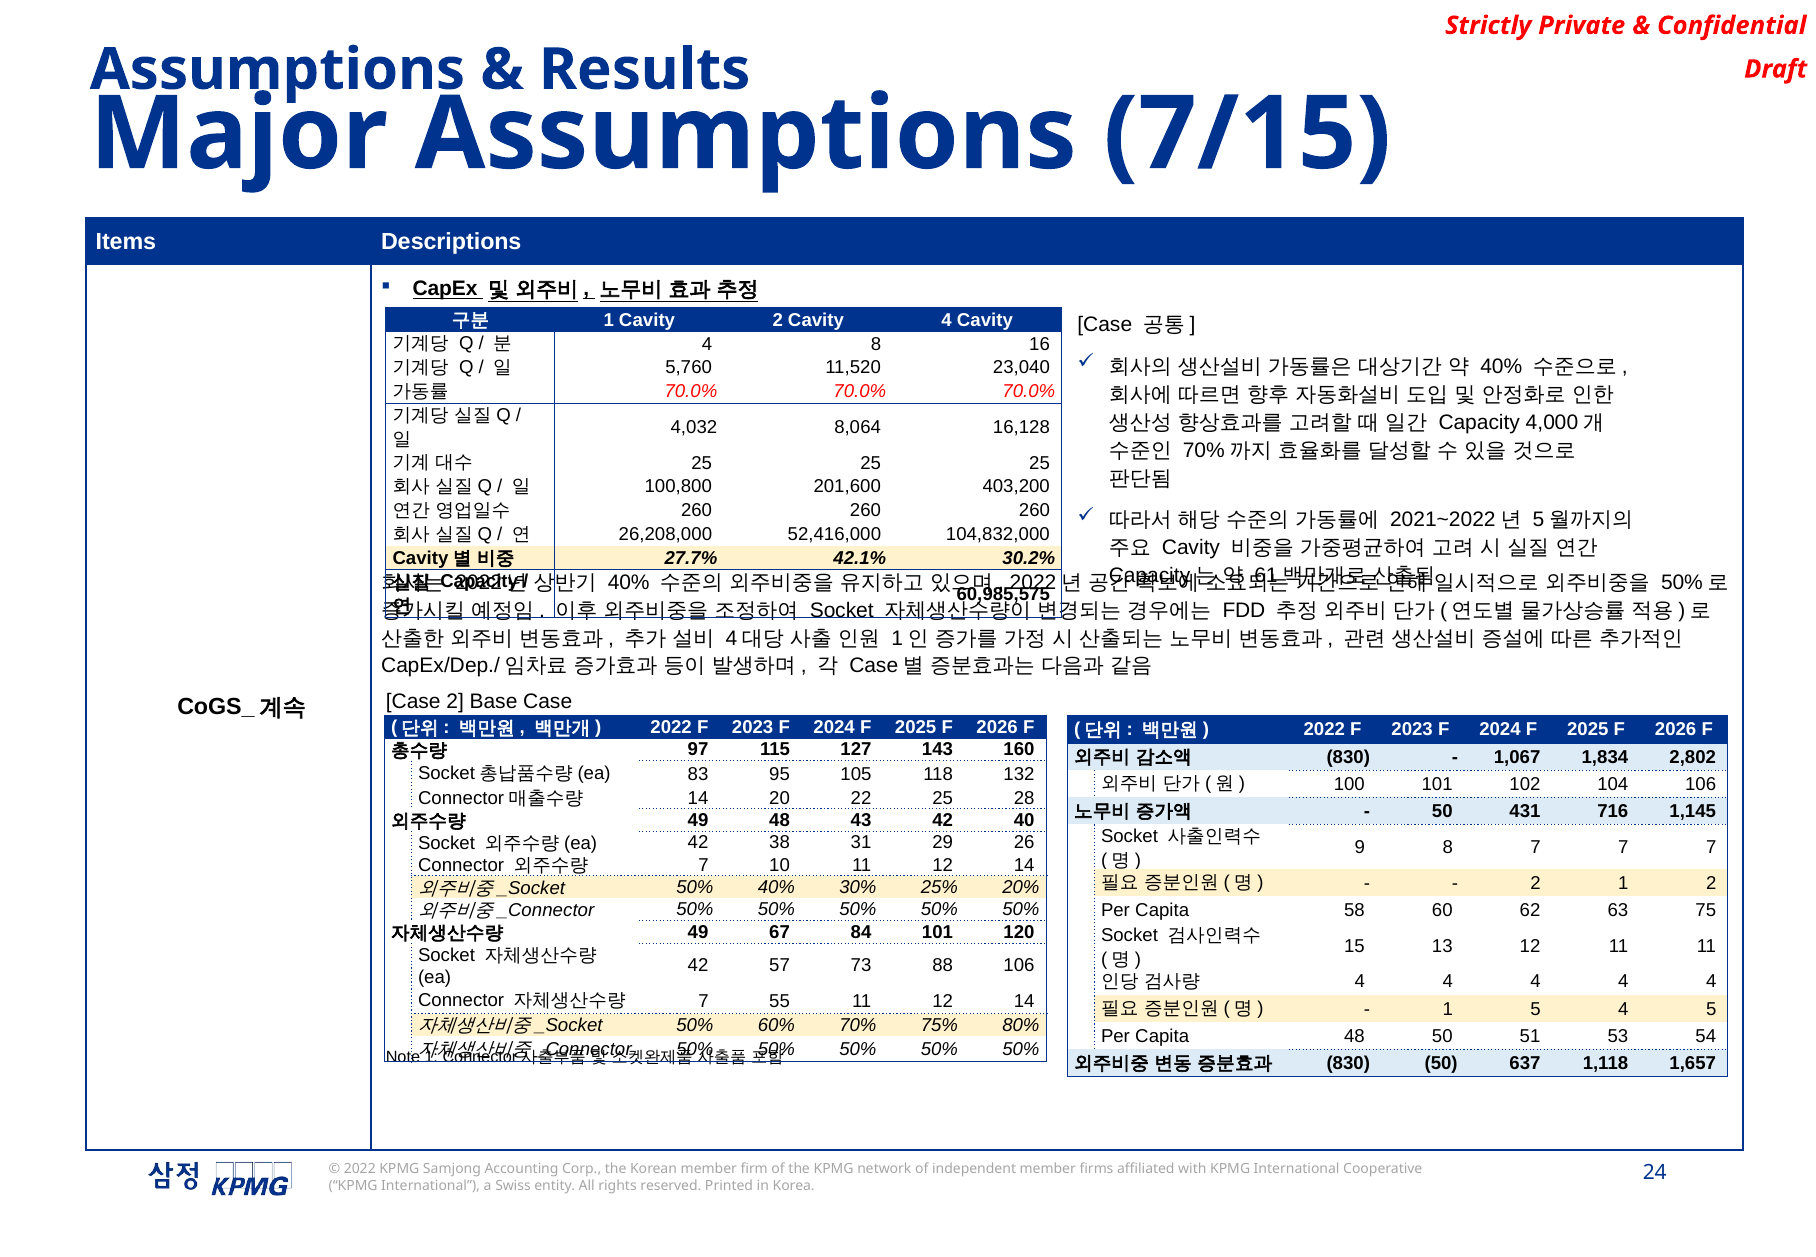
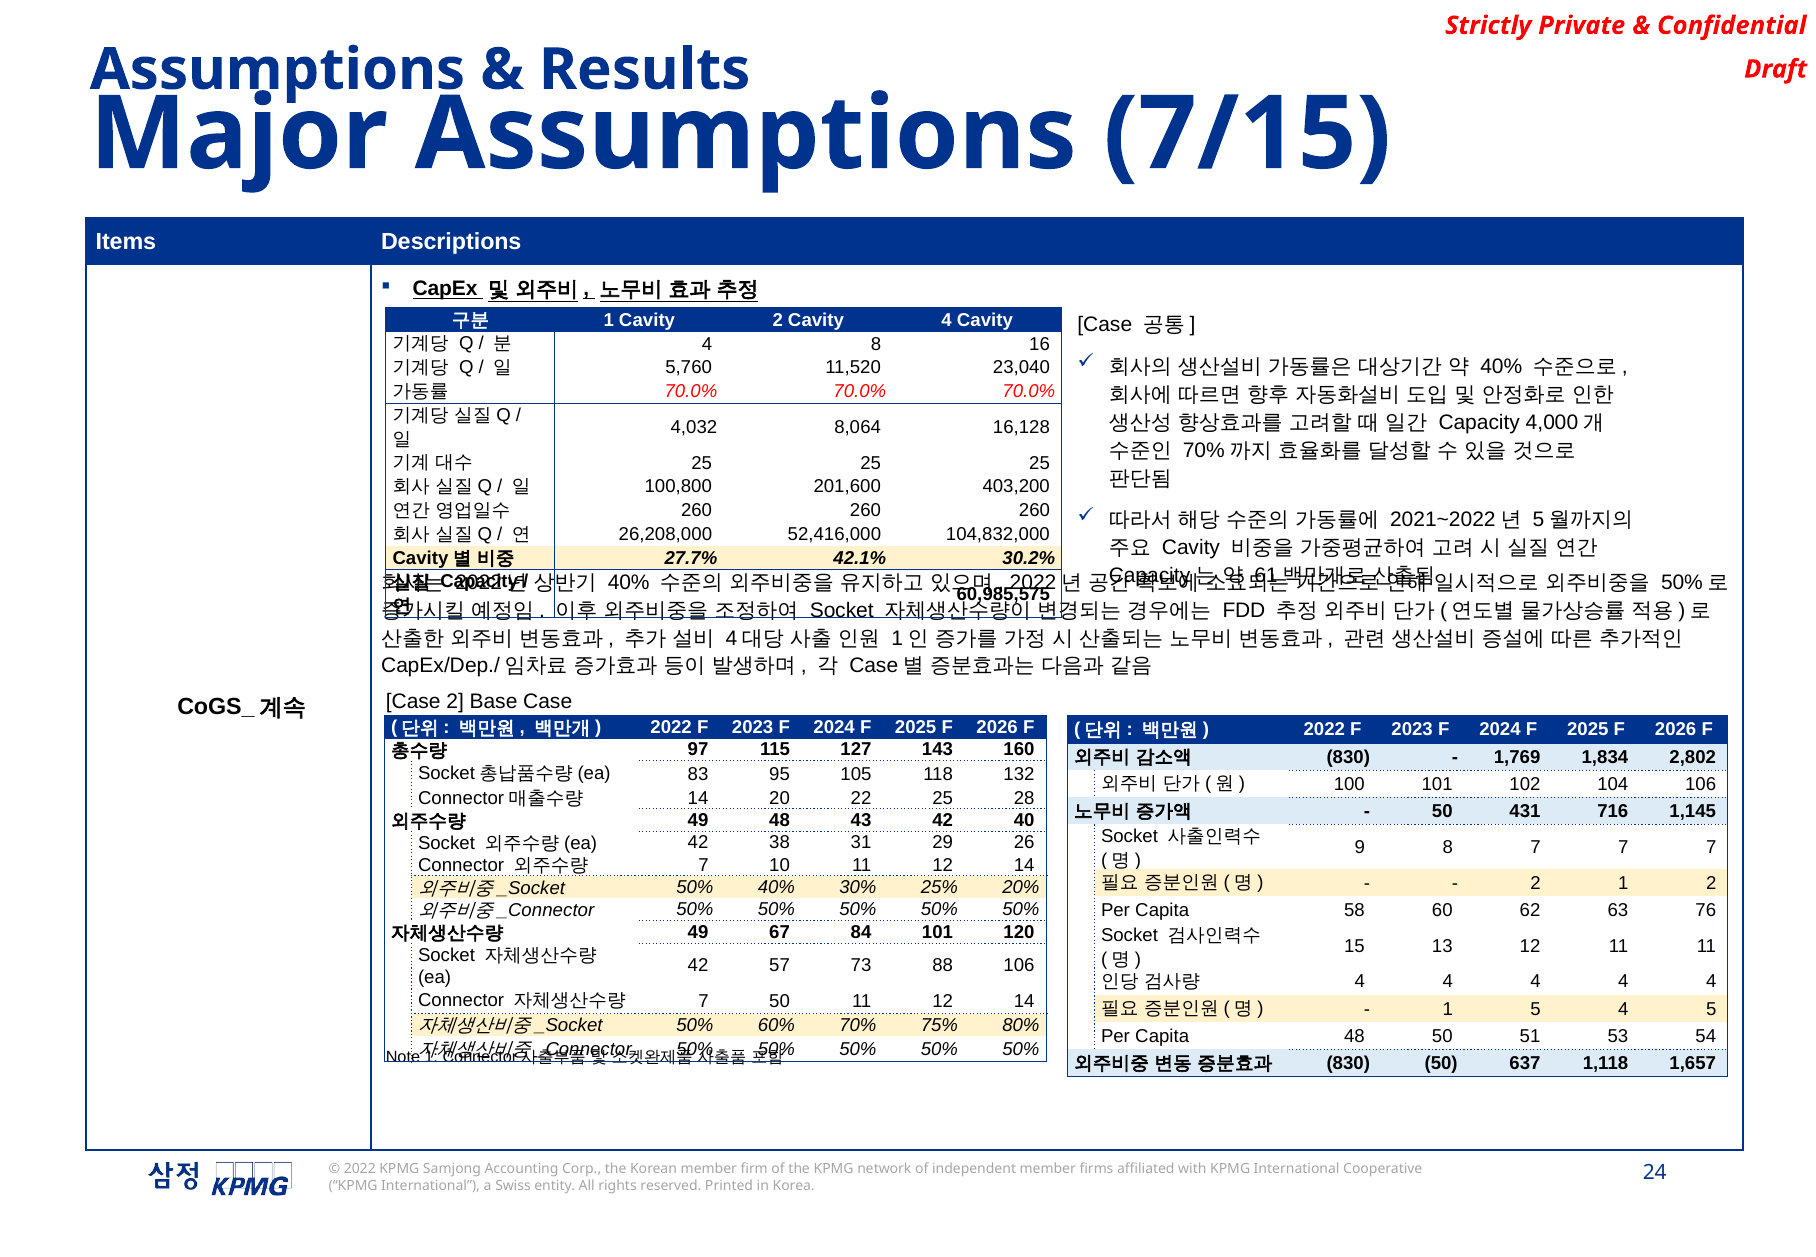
1,067: 1,067 -> 1,769
75: 75 -> 76
7 55: 55 -> 50
